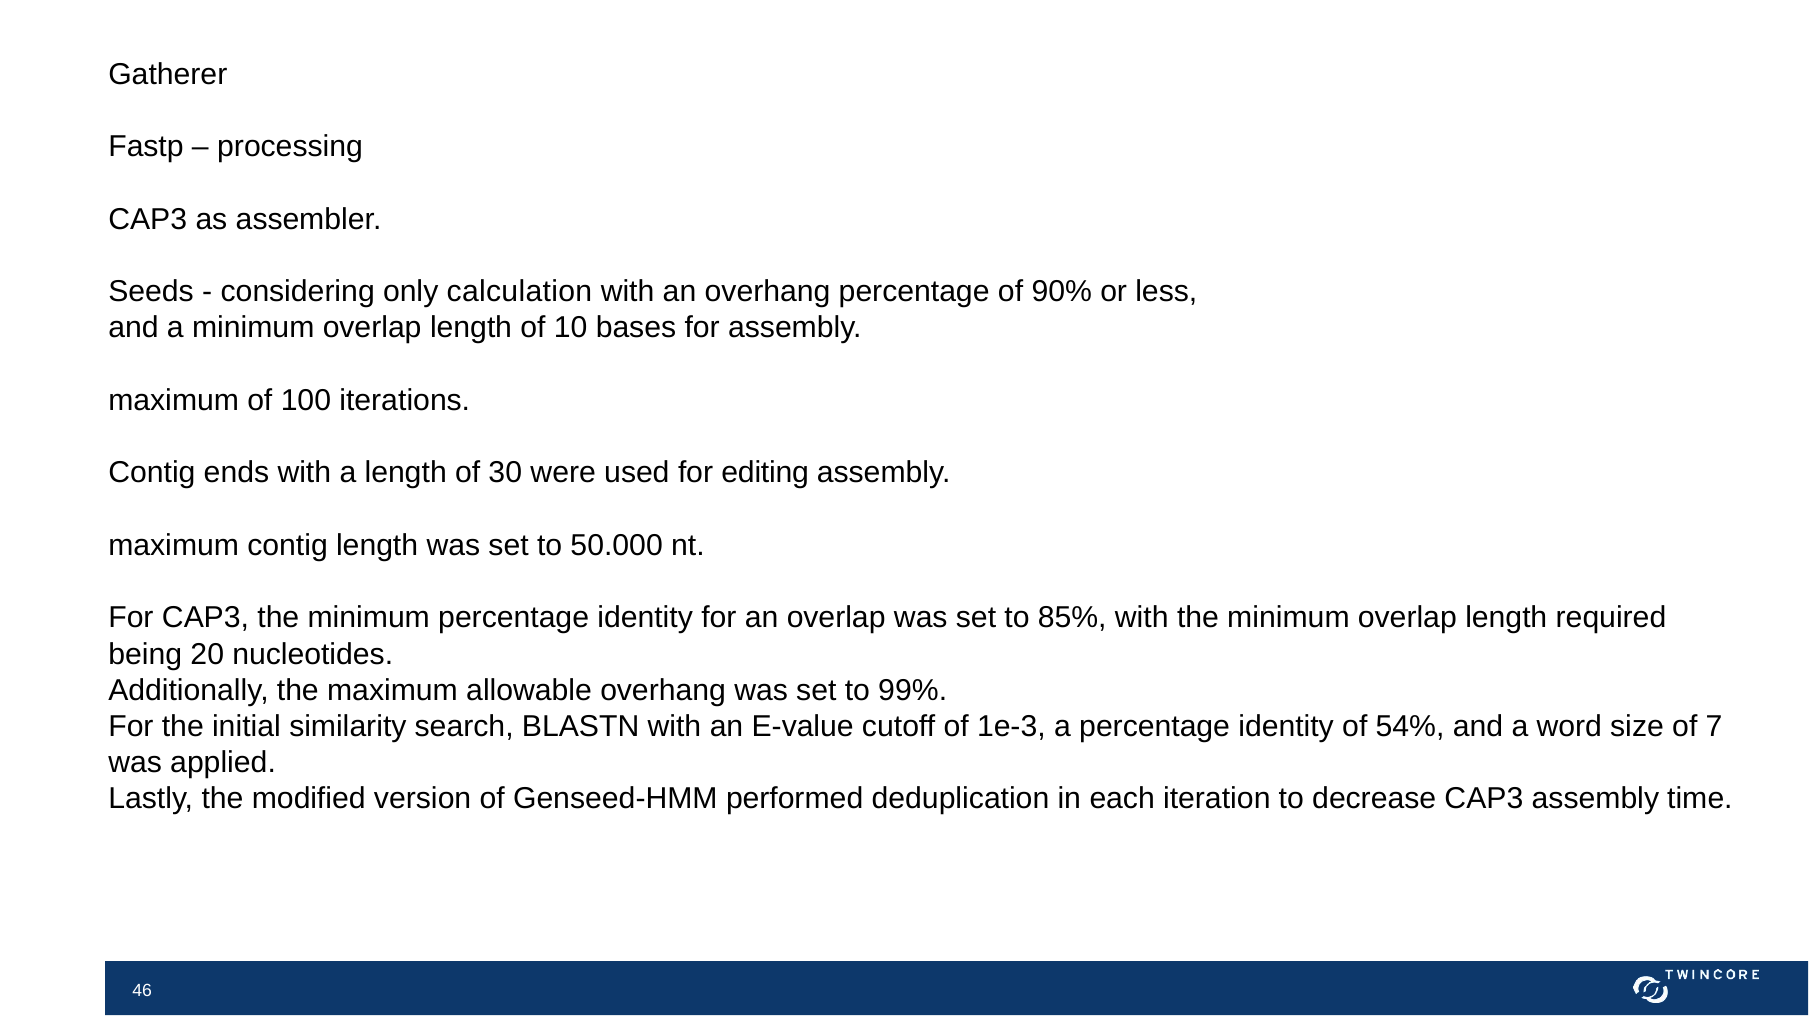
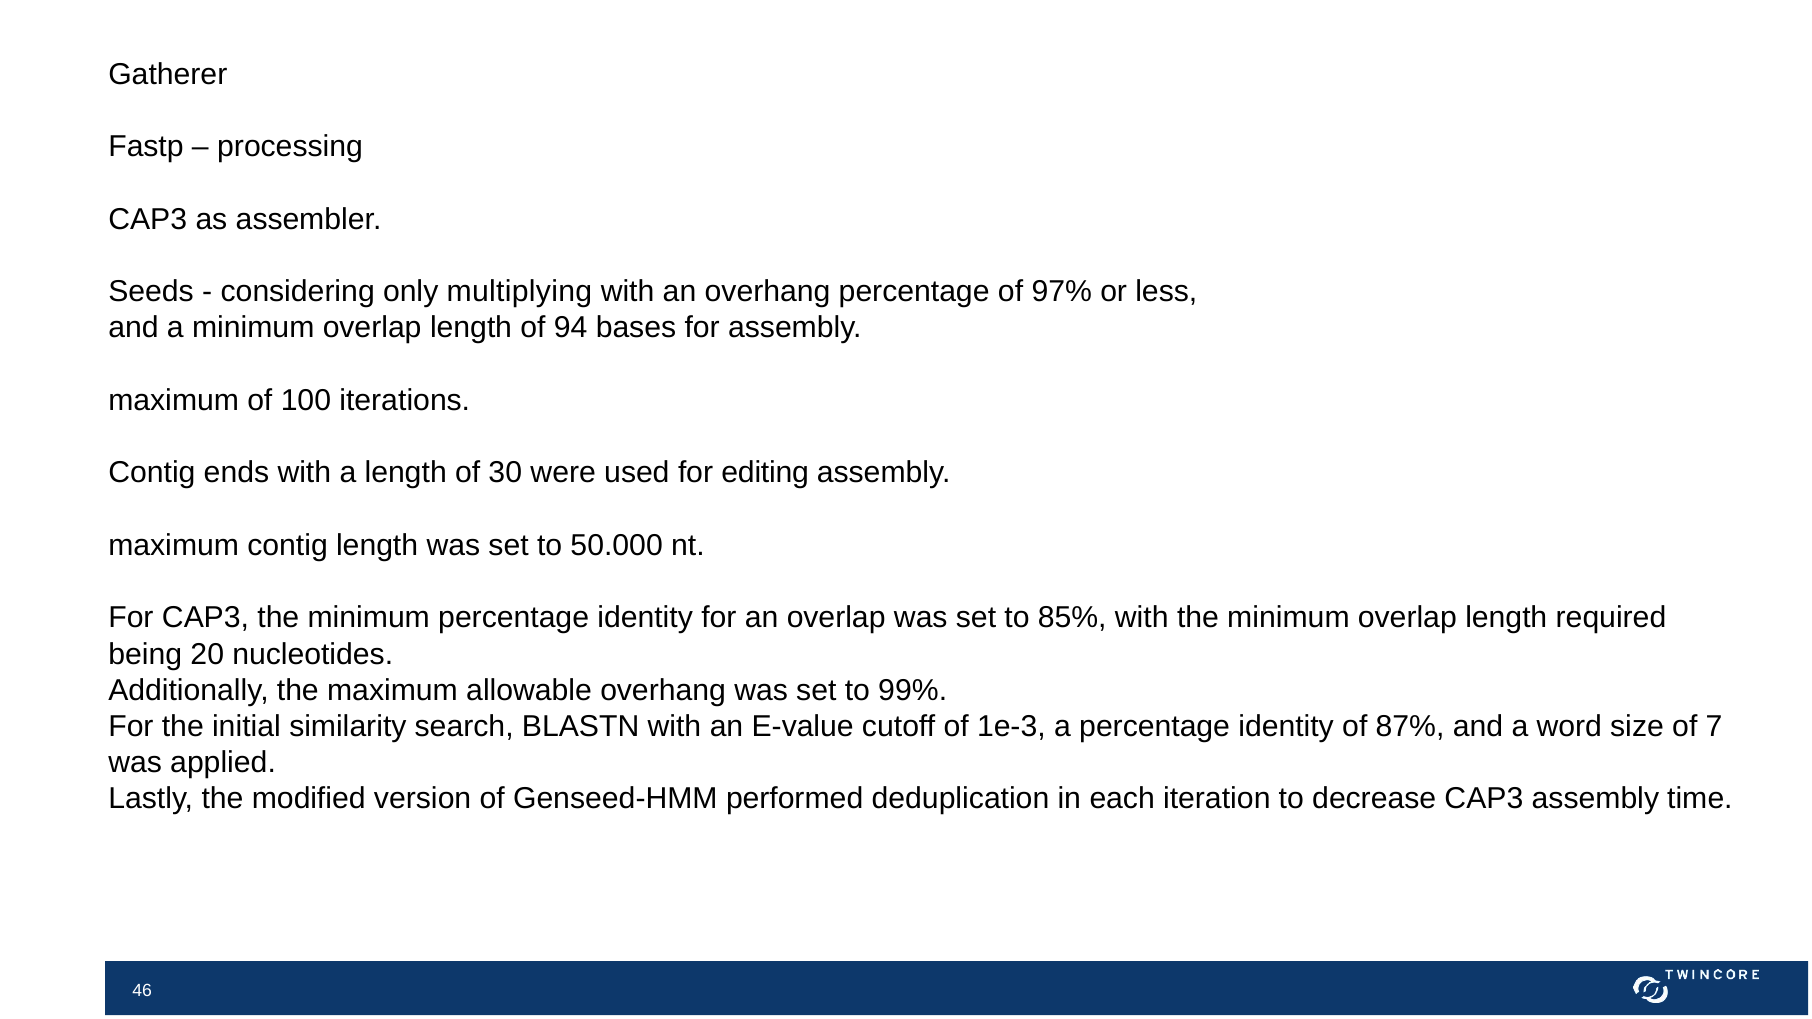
calculation: calculation -> multiplying
90%: 90% -> 97%
10: 10 -> 94
54%: 54% -> 87%
